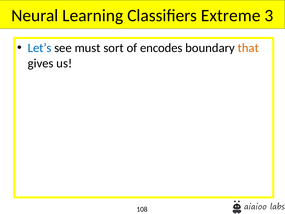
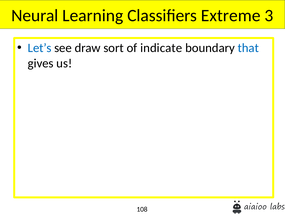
must: must -> draw
encodes: encodes -> indicate
that colour: orange -> blue
